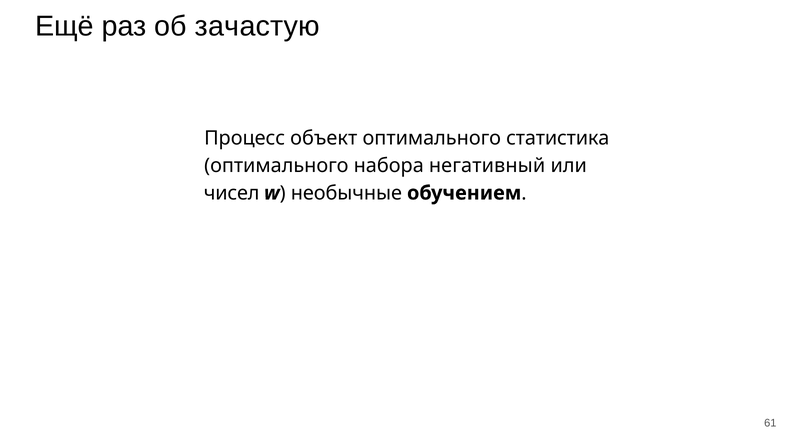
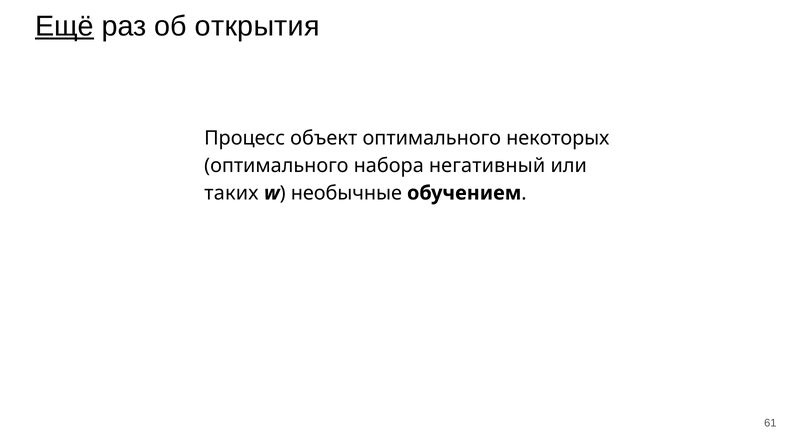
Ещё underline: none -> present
зачастую: зачастую -> открытия
статистика: статистика -> некоторых
чисел: чисел -> таких
